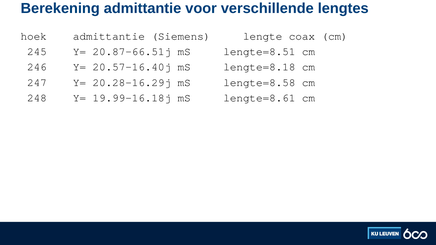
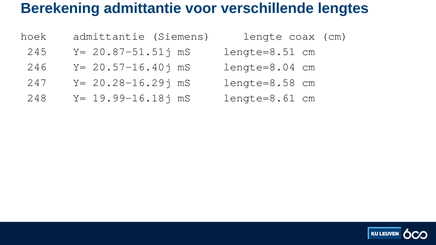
20.87-66.51j: 20.87-66.51j -> 20.87-51.51j
lengte=8.18: lengte=8.18 -> lengte=8.04
